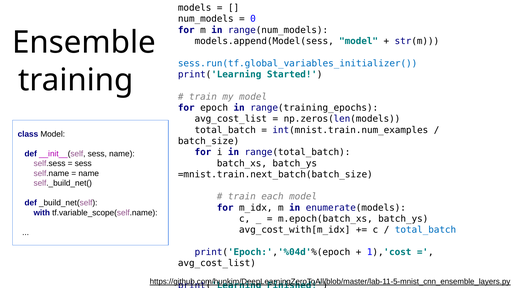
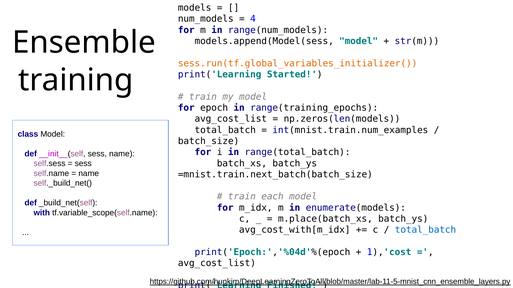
0: 0 -> 4
sess.run(tf.global_variables_initializer( colour: blue -> orange
m.epoch(batch_xs: m.epoch(batch_xs -> m.place(batch_xs
